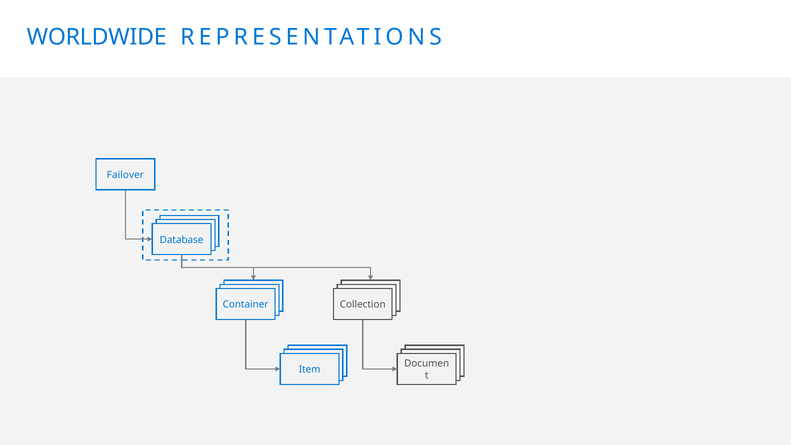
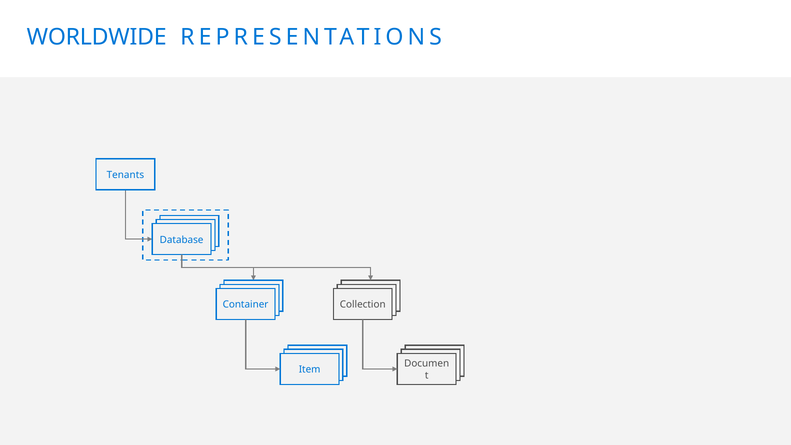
Failover: Failover -> Tenants
